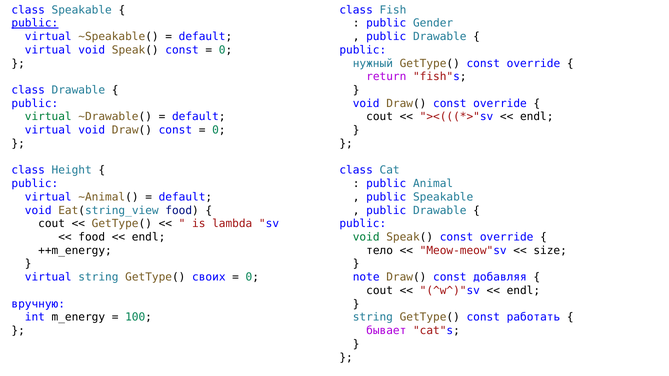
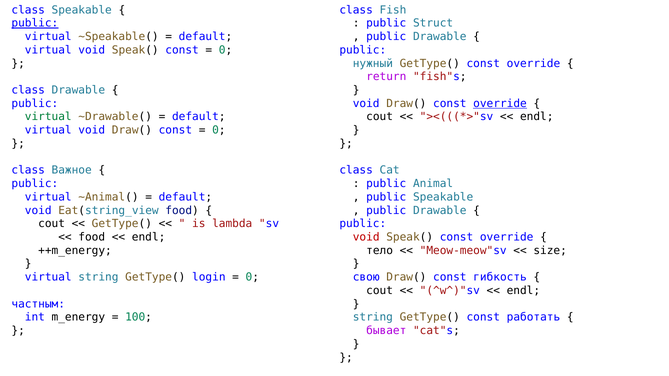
Gender: Gender -> Struct
override at (500, 104) underline: none -> present
Height: Height -> Важное
void at (366, 237) colour: green -> red
своих: своих -> login
note: note -> свою
добавляя: добавляя -> гибкость
вручную: вручную -> частным
